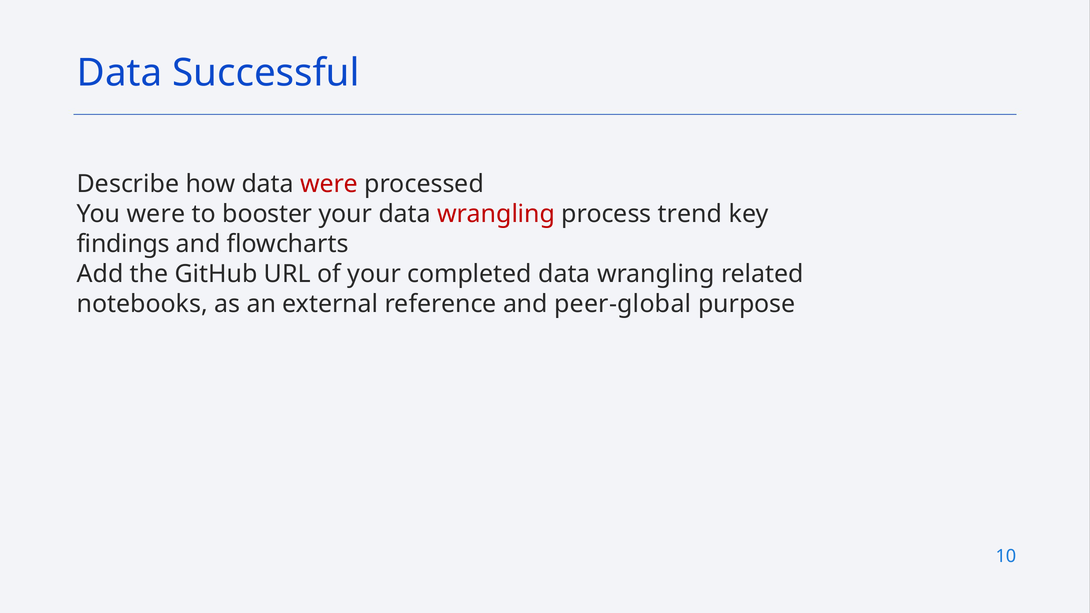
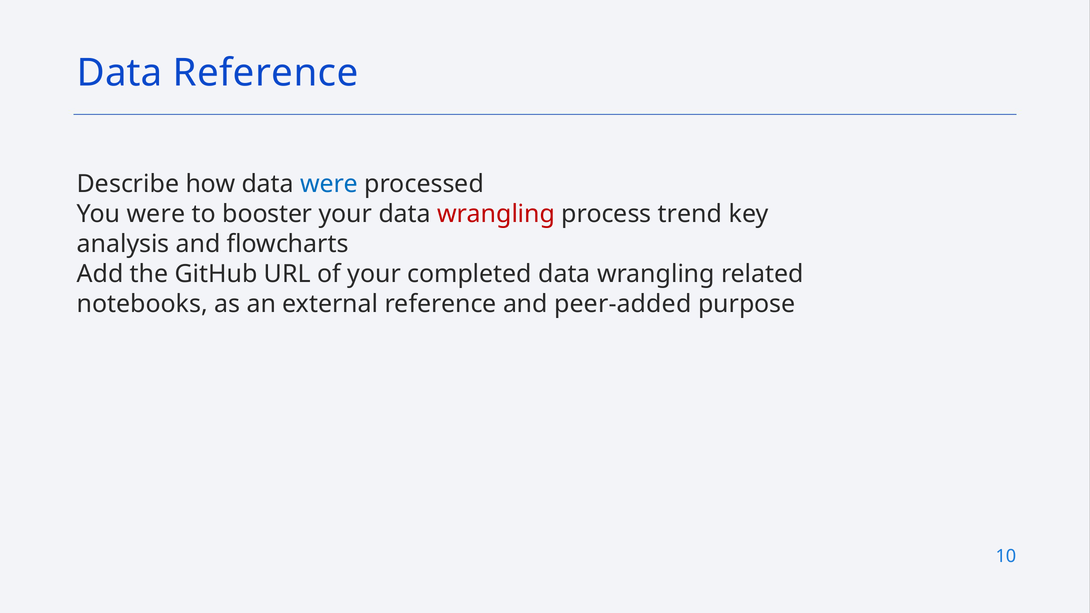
Data Successful: Successful -> Reference
were at (329, 184) colour: red -> blue
findings: findings -> analysis
peer-global: peer-global -> peer-added
